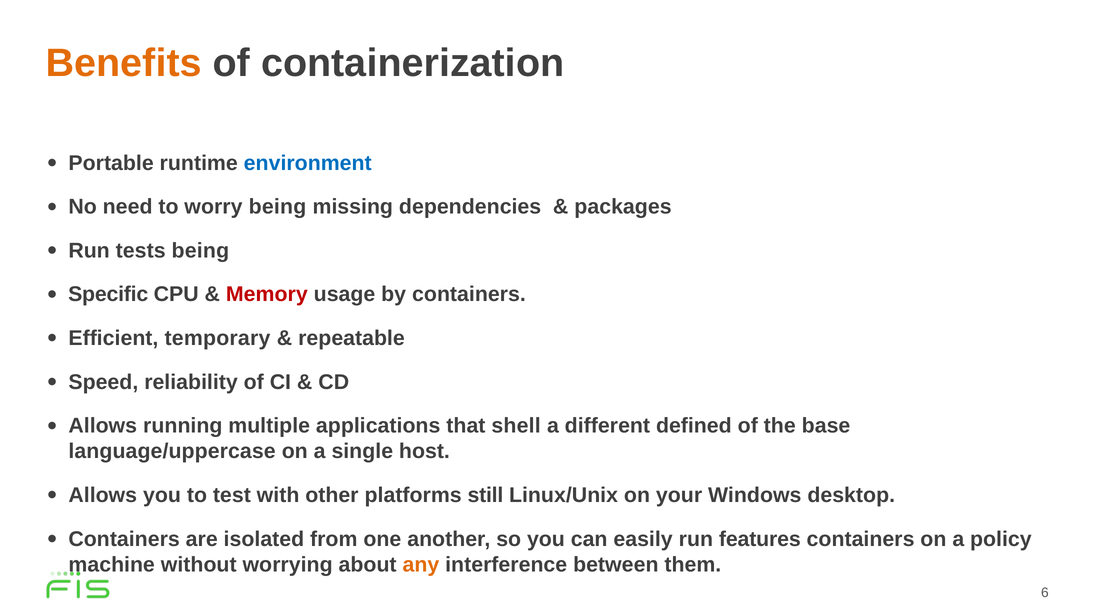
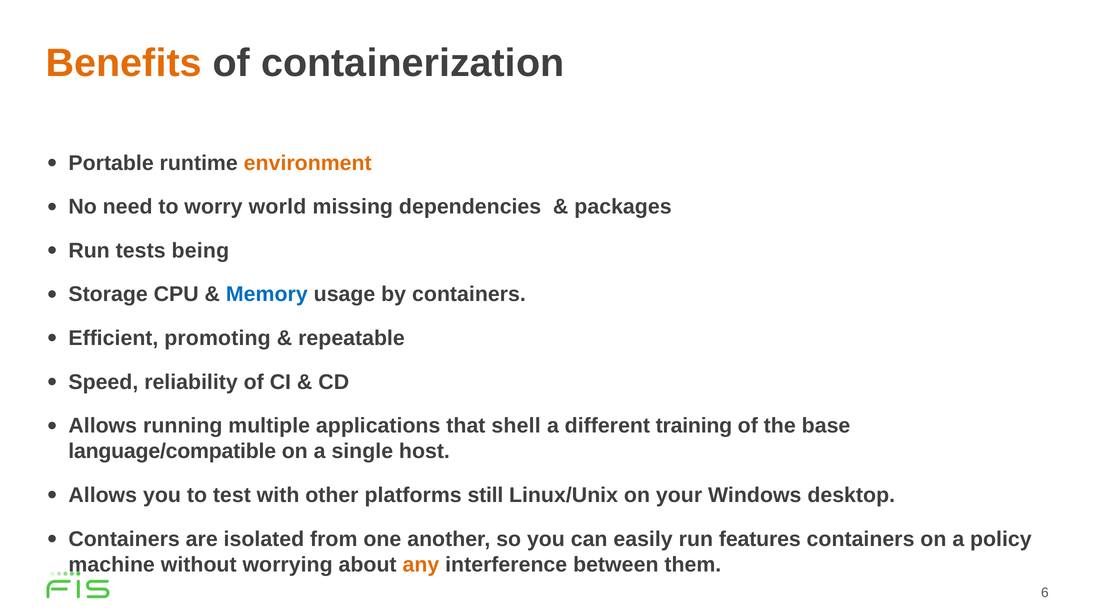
environment colour: blue -> orange
worry being: being -> world
Specific: Specific -> Storage
Memory colour: red -> blue
temporary: temporary -> promoting
defined: defined -> training
language/uppercase: language/uppercase -> language/compatible
